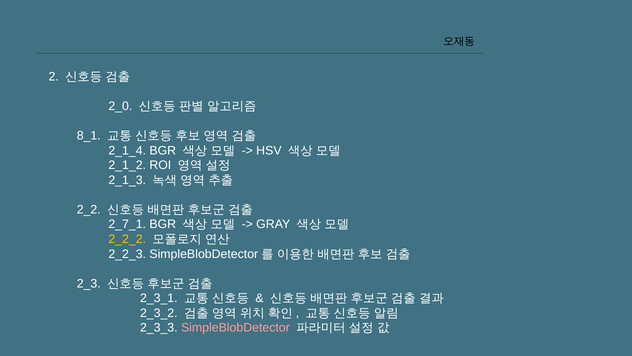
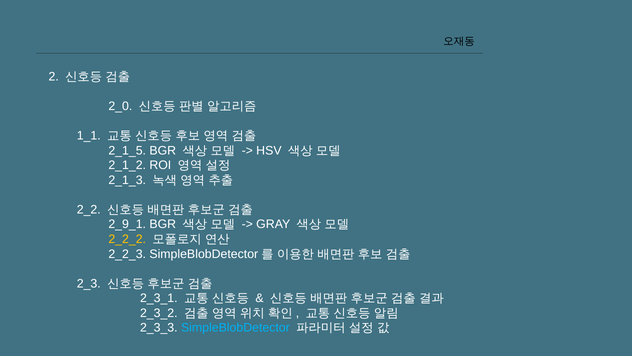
8_1: 8_1 -> 1_1
2_1_4: 2_1_4 -> 2_1_5
2_7_1: 2_7_1 -> 2_9_1
SimpleBlobDetector at (235, 327) colour: pink -> light blue
